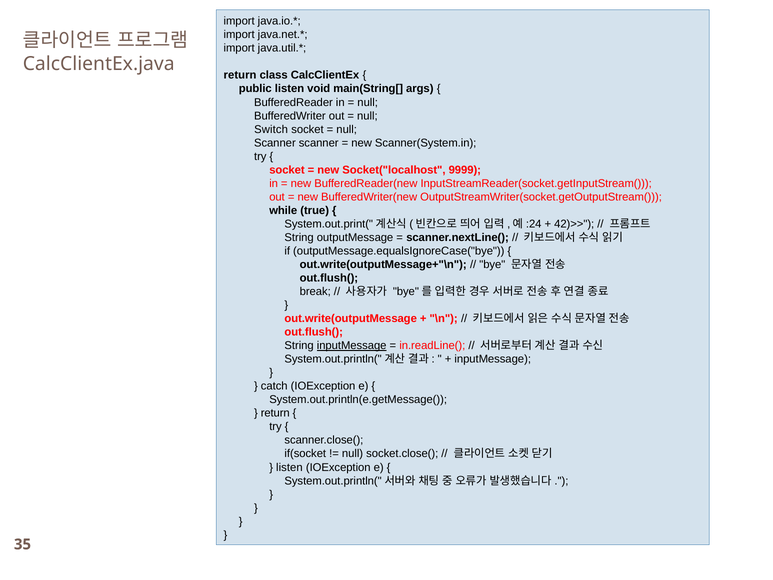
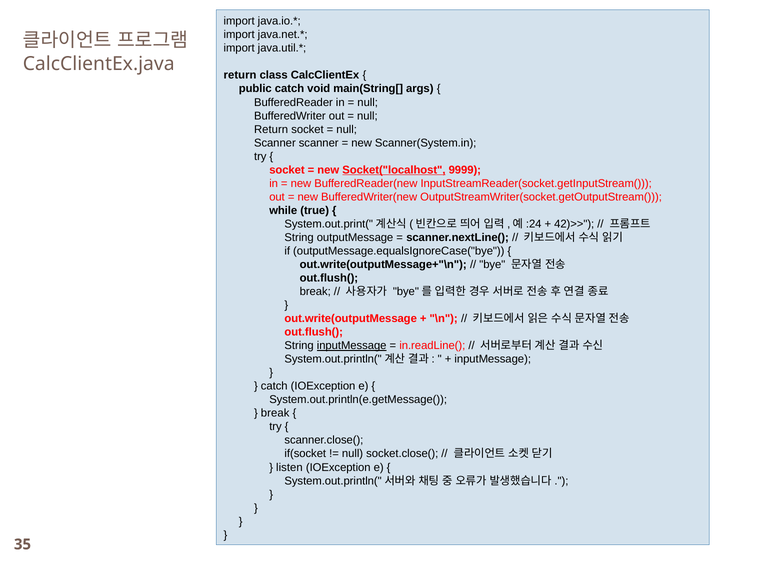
public listen: listen -> catch
Switch at (271, 129): Switch -> Return
Socket("localhost underline: none -> present
return at (275, 413): return -> break
